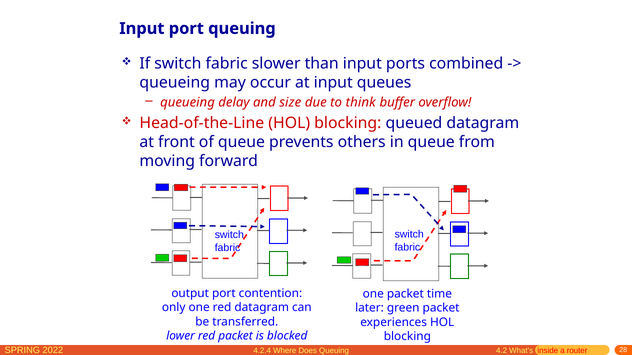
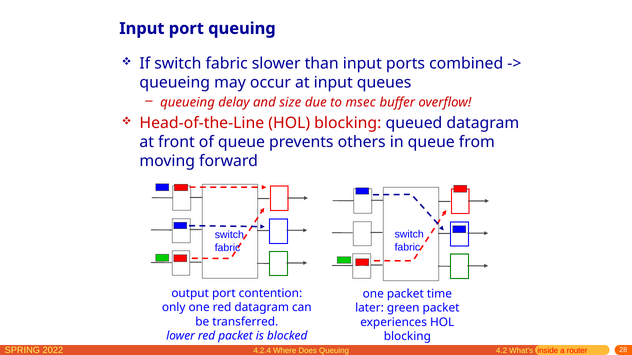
think: think -> msec
